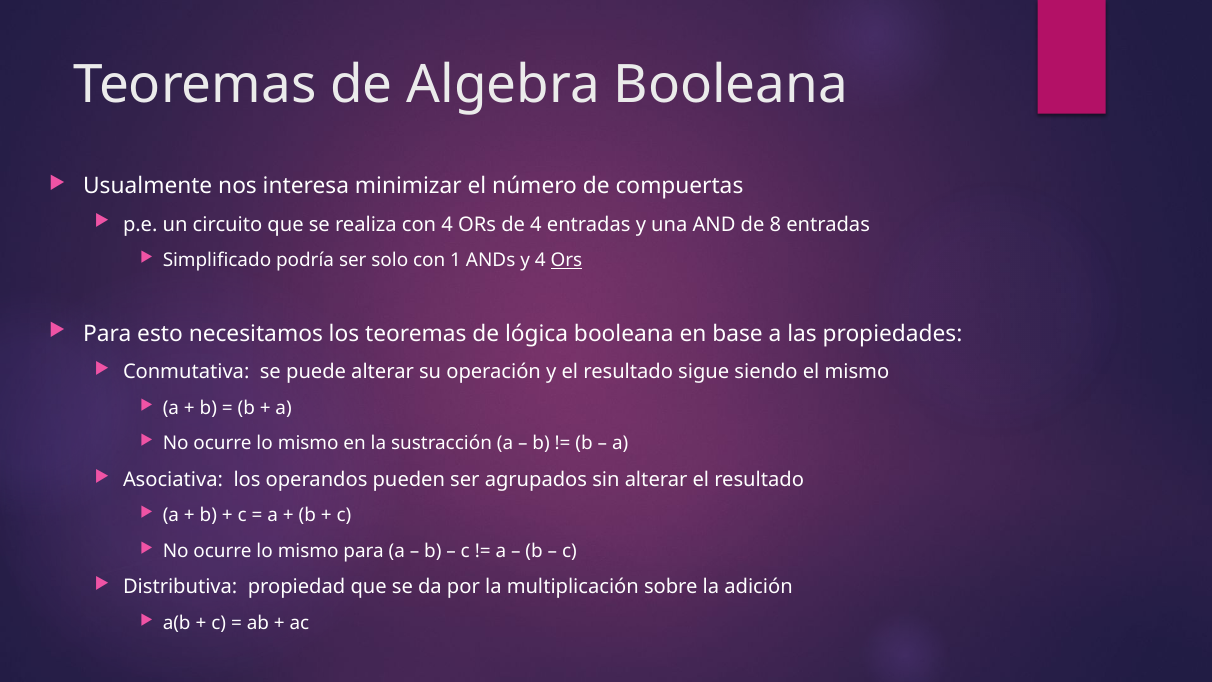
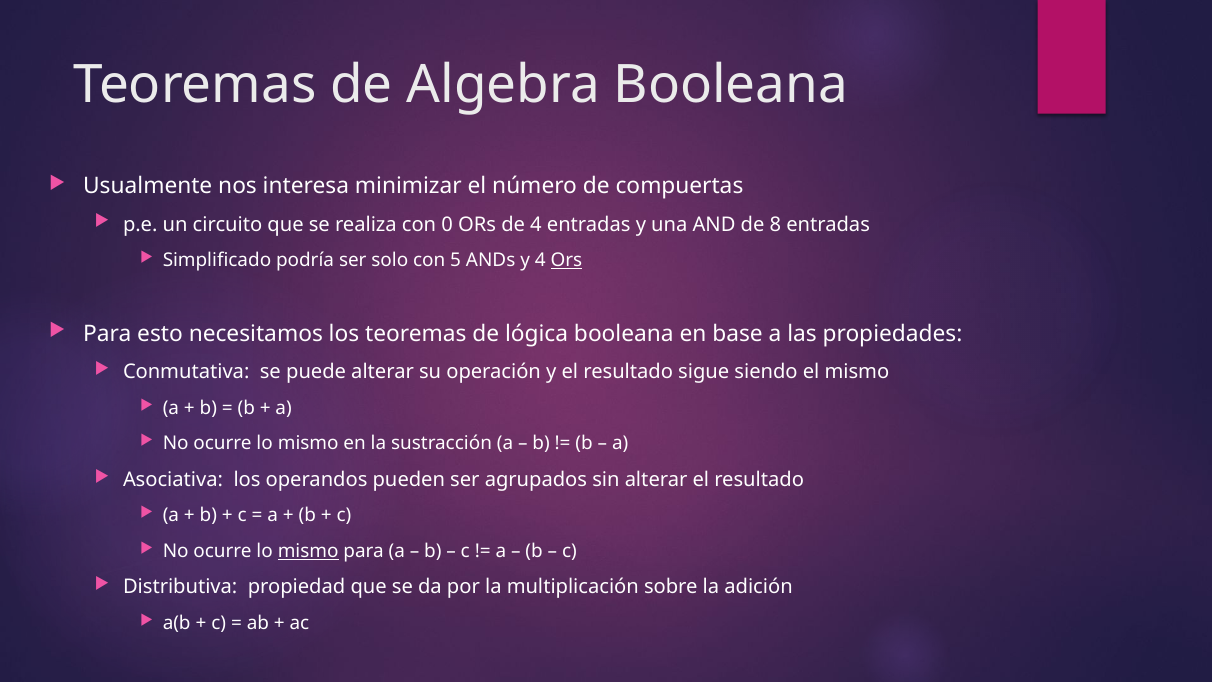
con 4: 4 -> 0
1: 1 -> 5
mismo at (308, 551) underline: none -> present
